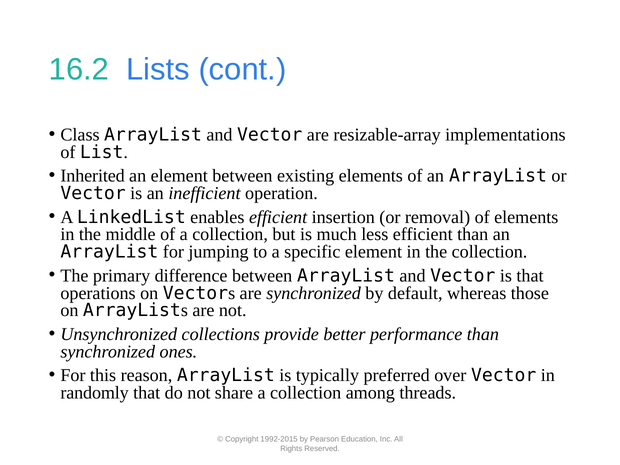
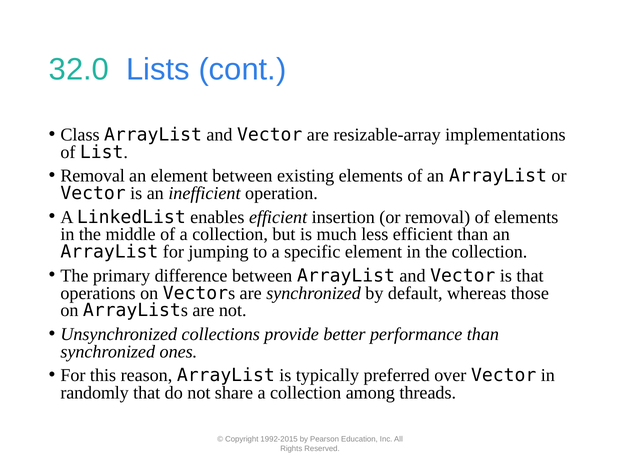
16.2: 16.2 -> 32.0
Inherited at (93, 176): Inherited -> Removal
